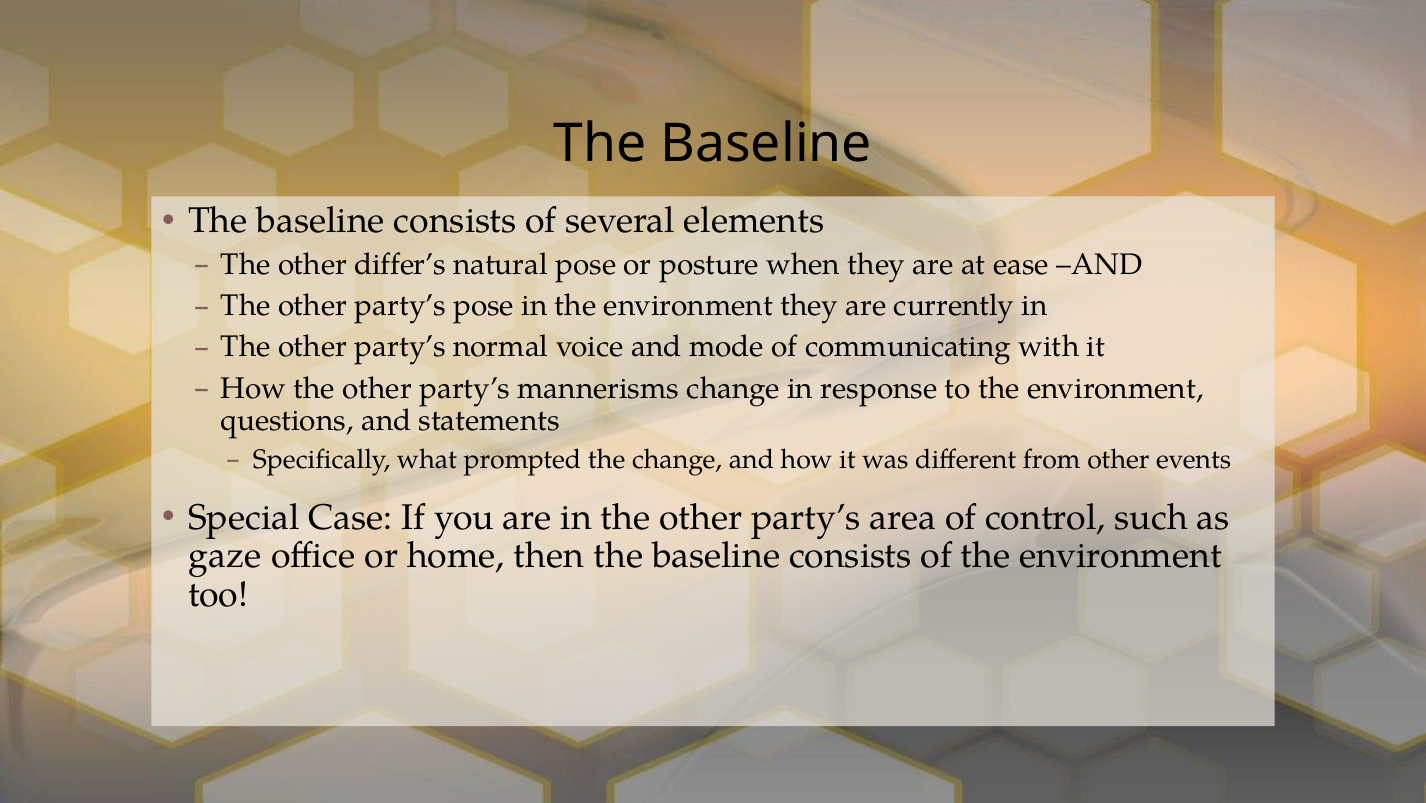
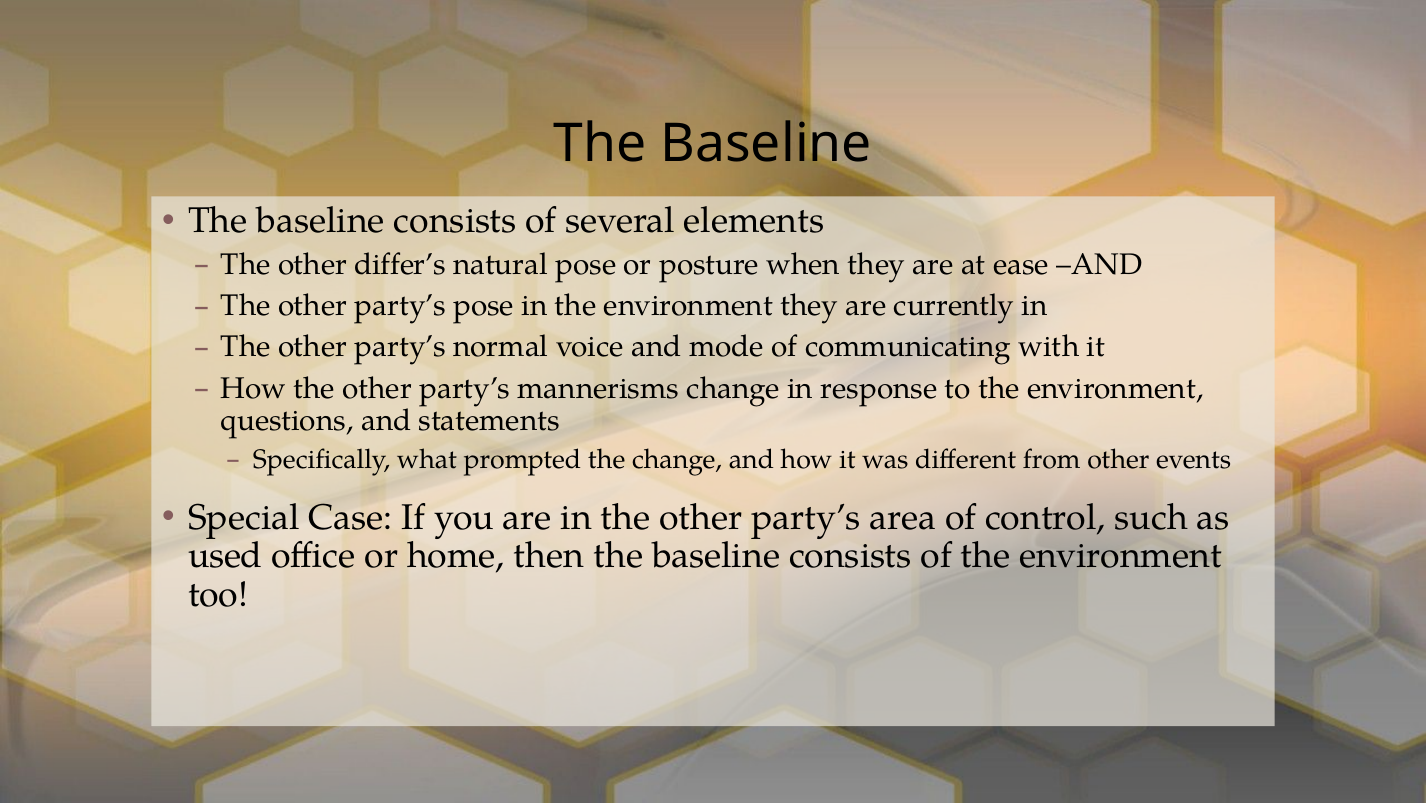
gaze: gaze -> used
